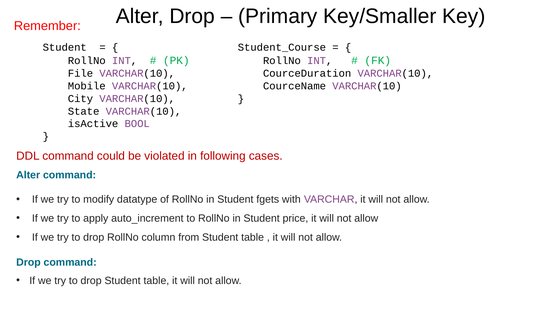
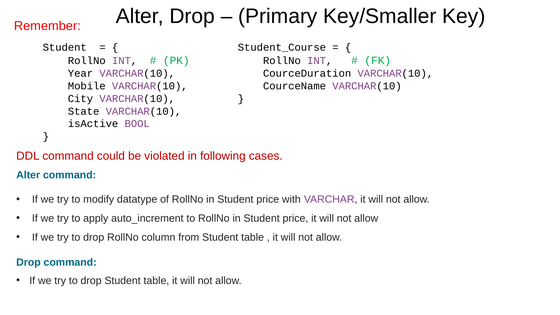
File: File -> Year
fgets at (268, 199): fgets -> price
